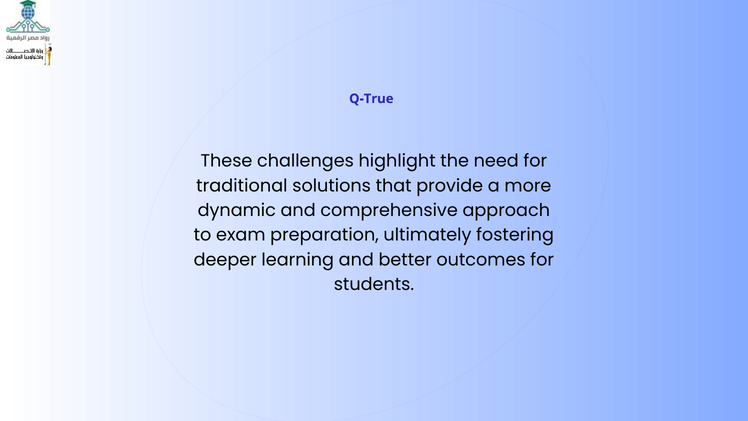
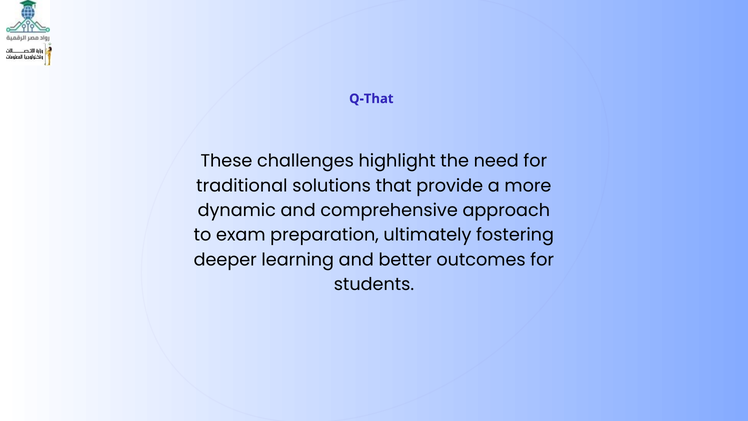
Q-True: Q-True -> Q-That
